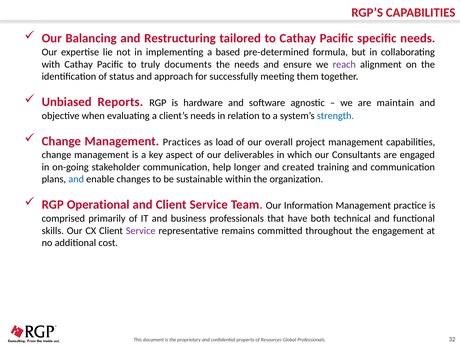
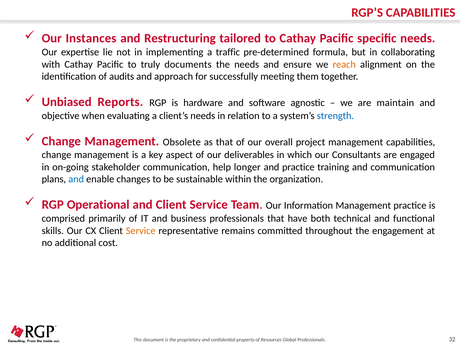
Balancing: Balancing -> Instances
based: based -> traffic
reach colour: purple -> orange
status: status -> audits
Practices: Practices -> Obsolete
as load: load -> that
and created: created -> practice
Service at (141, 231) colour: purple -> orange
